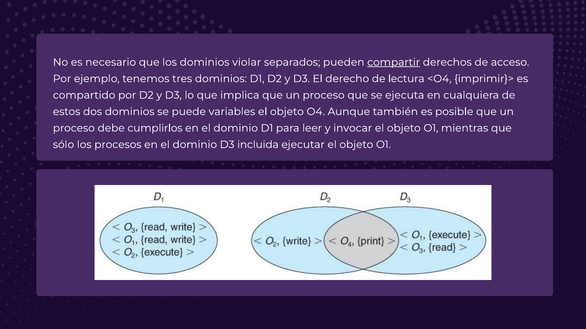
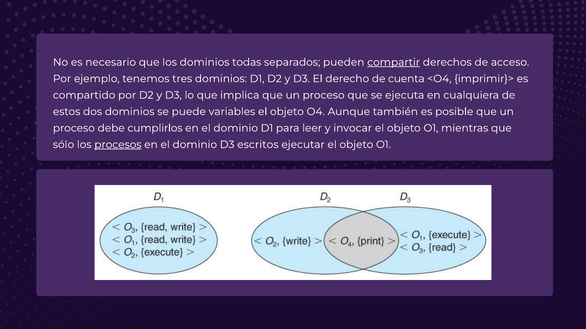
violar: violar -> todas
lectura: lectura -> cuenta
procesos underline: none -> present
incluida: incluida -> escritos
